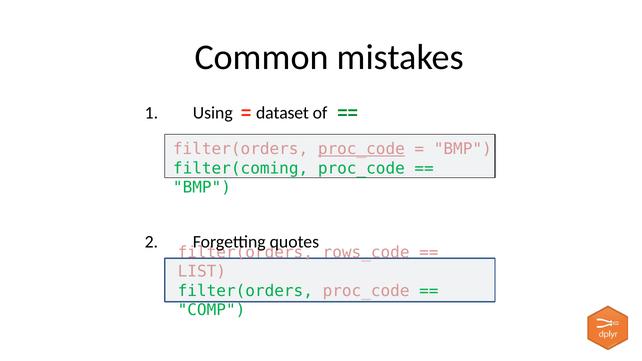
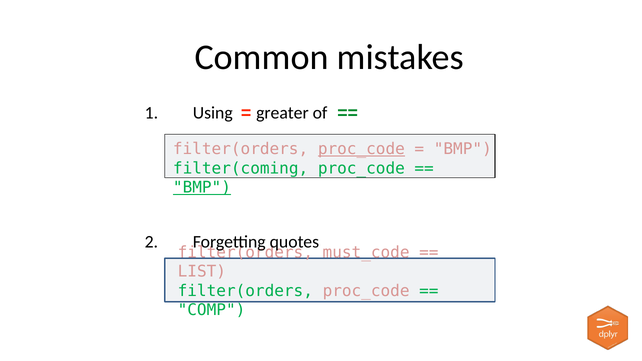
dataset: dataset -> greater
BMP at (202, 188) underline: none -> present
rows_code: rows_code -> must_code
